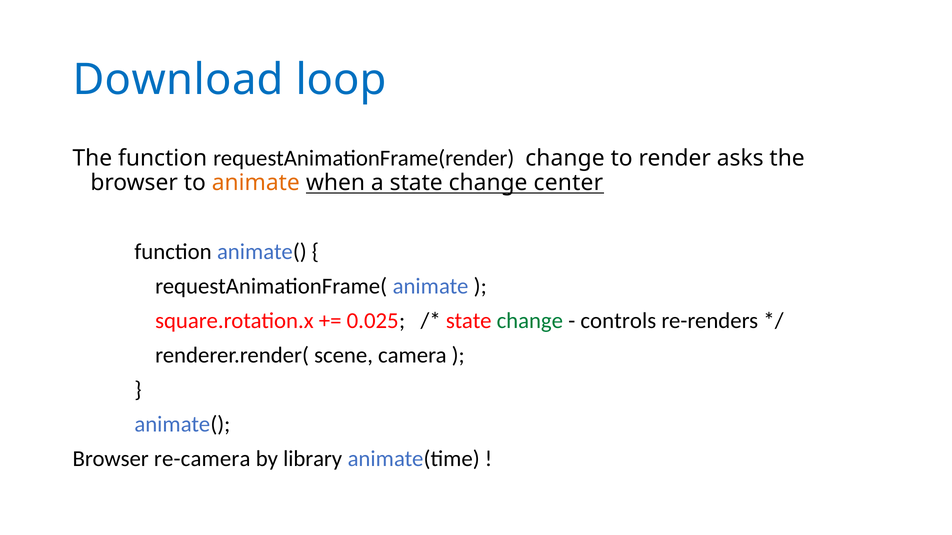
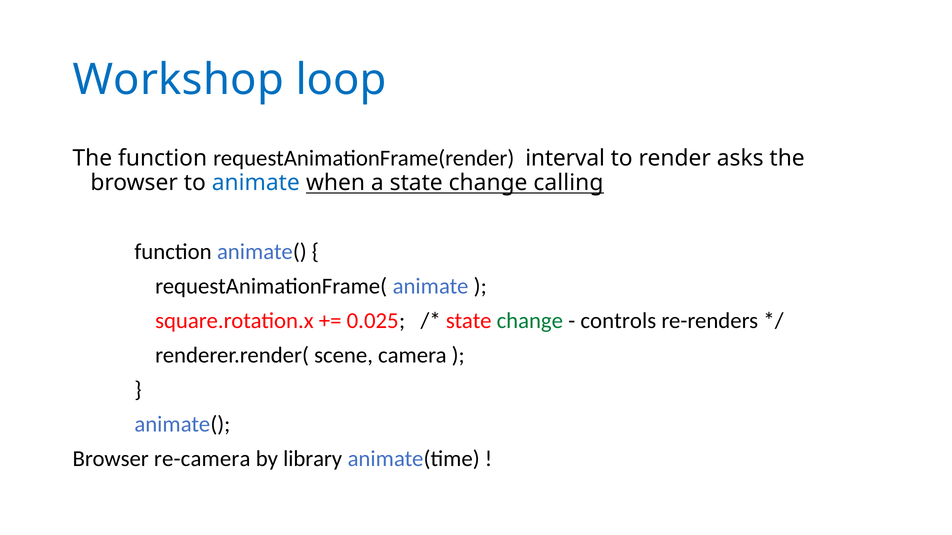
Download: Download -> Workshop
requestAnimationFrame(render change: change -> interval
animate at (256, 183) colour: orange -> blue
center: center -> calling
